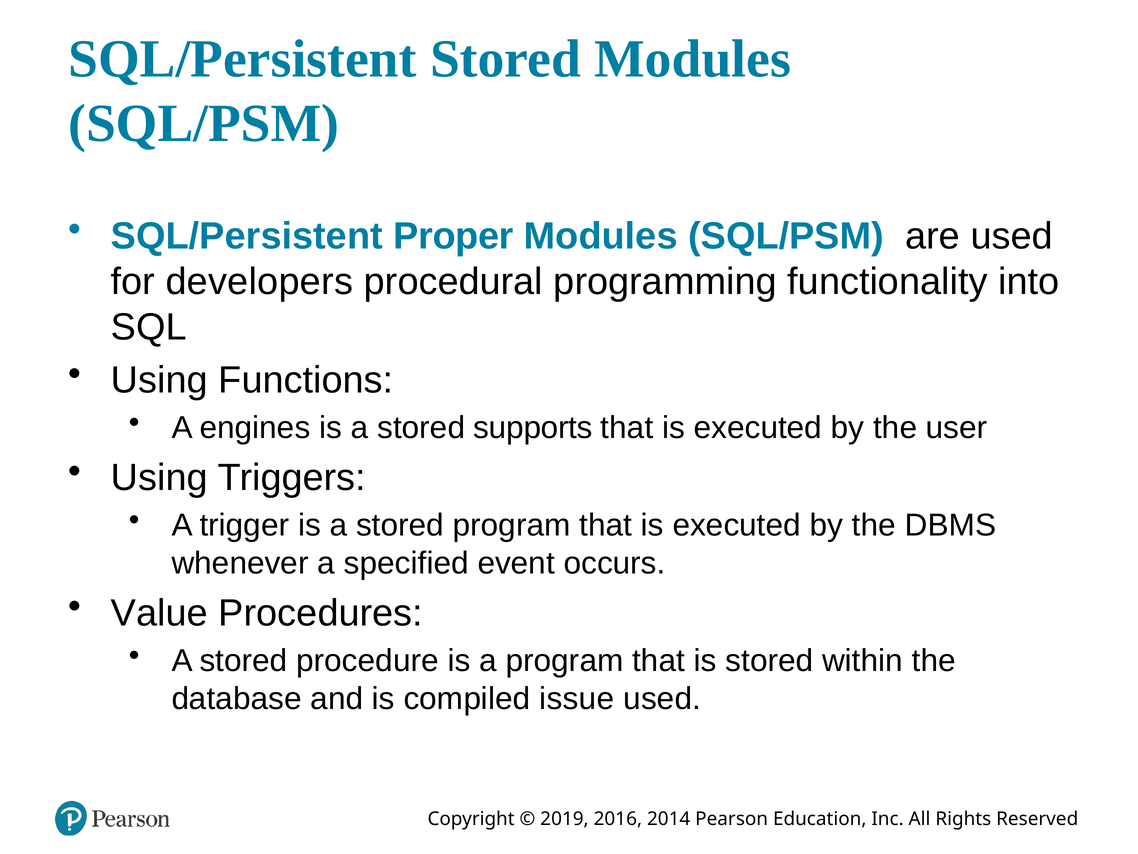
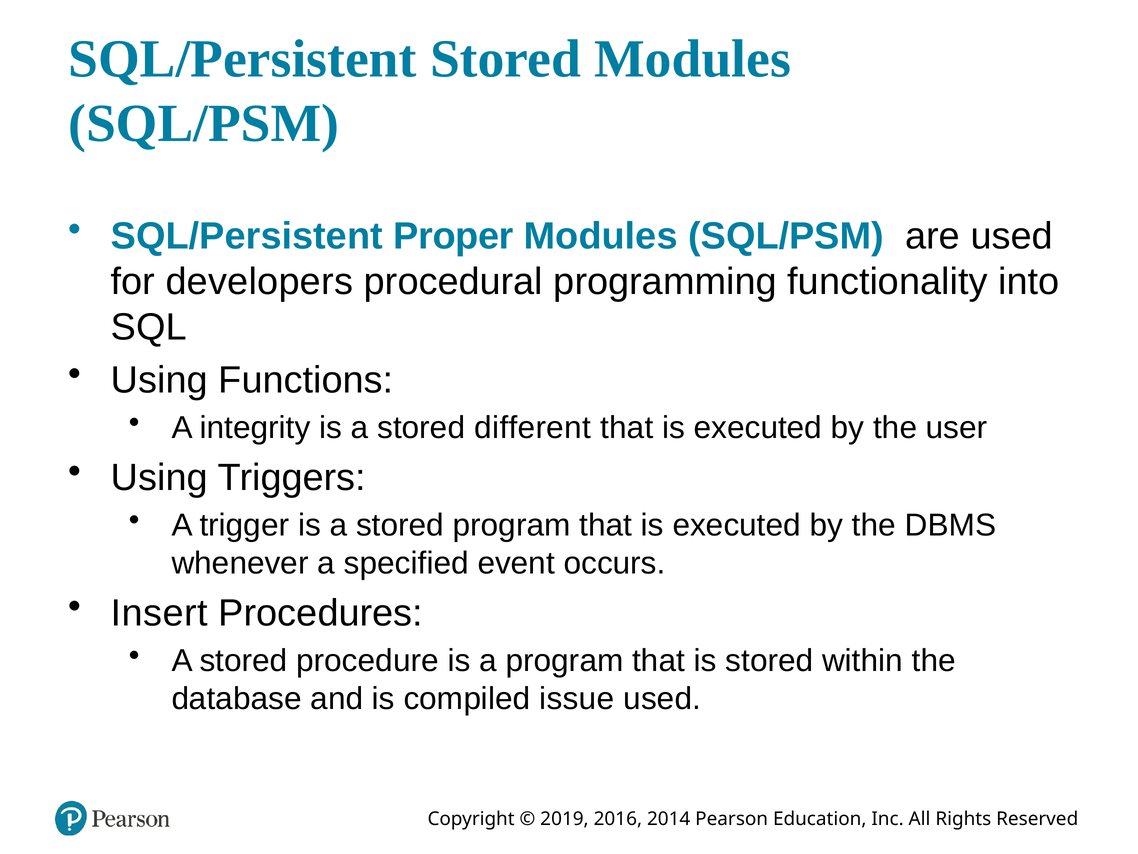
engines: engines -> integrity
supports: supports -> different
Value: Value -> Insert
